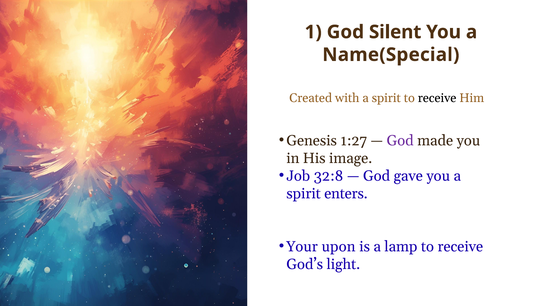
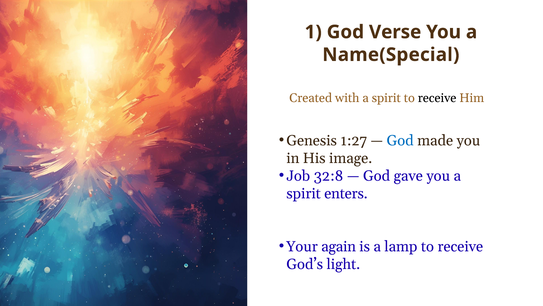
Silent: Silent -> Verse
God at (400, 140) colour: purple -> blue
upon: upon -> again
